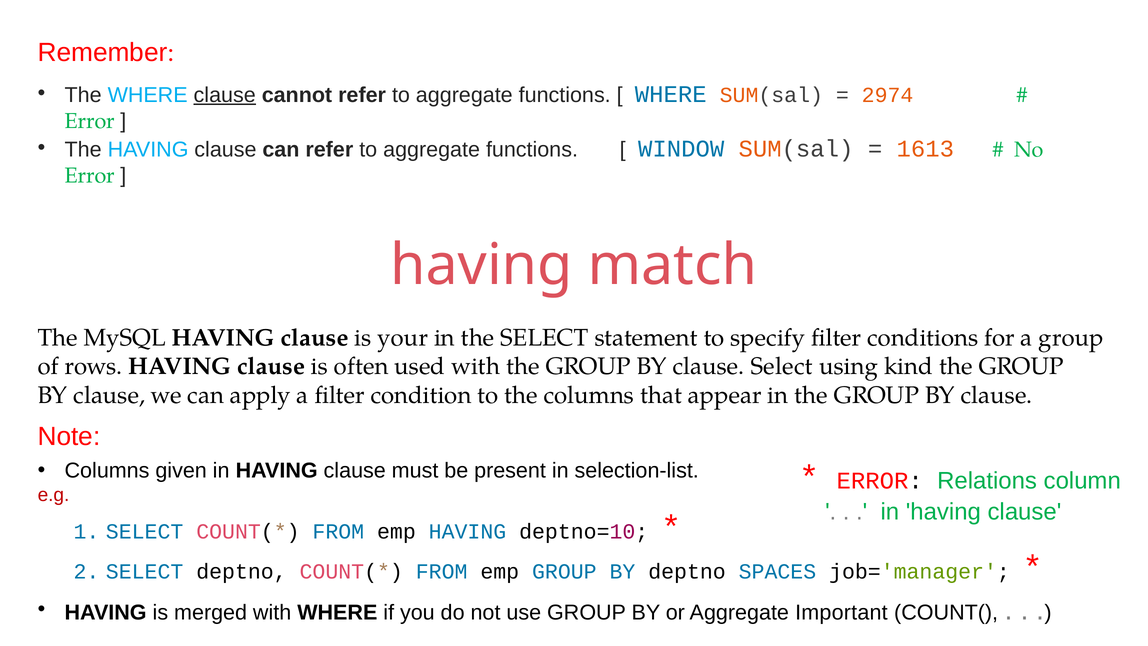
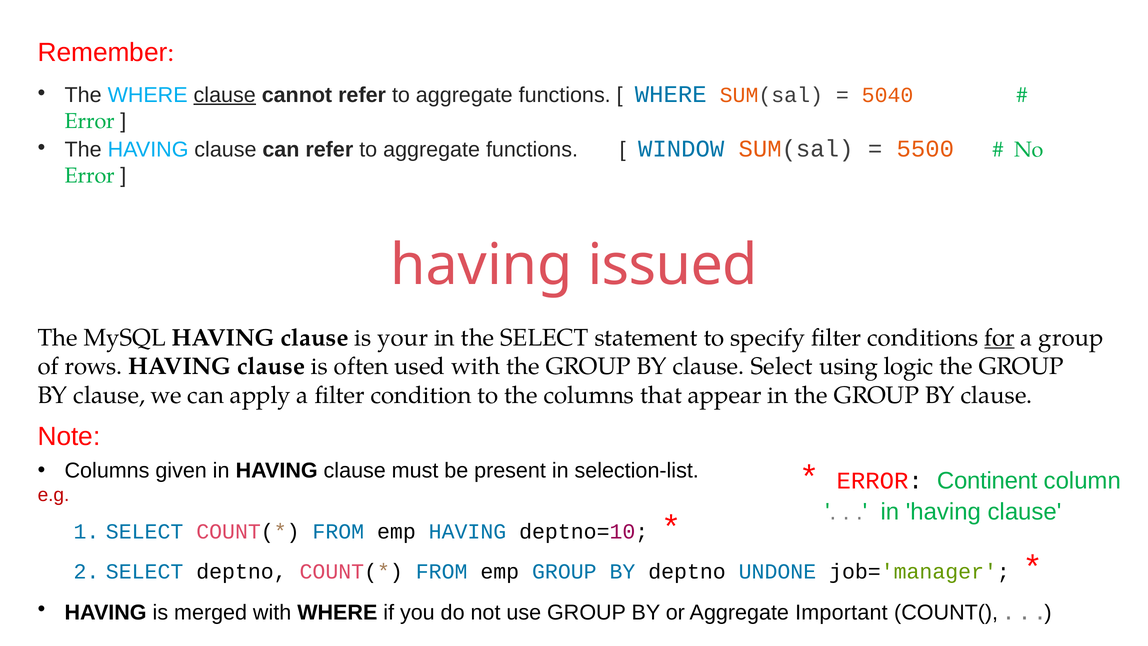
2974: 2974 -> 5040
1613: 1613 -> 5500
match: match -> issued
for underline: none -> present
kind: kind -> logic
Relations: Relations -> Continent
SPACES: SPACES -> UNDONE
